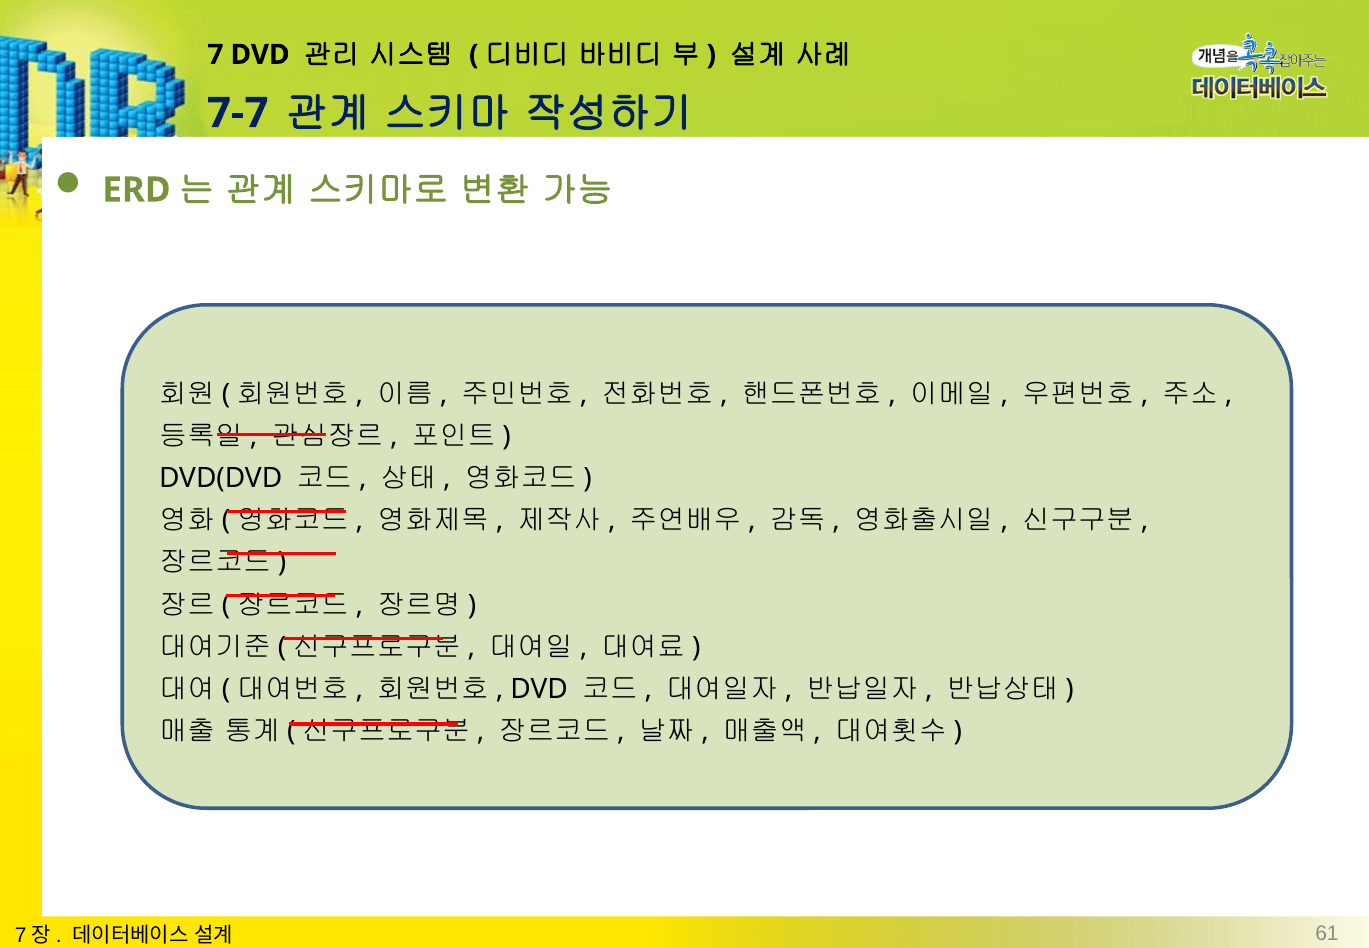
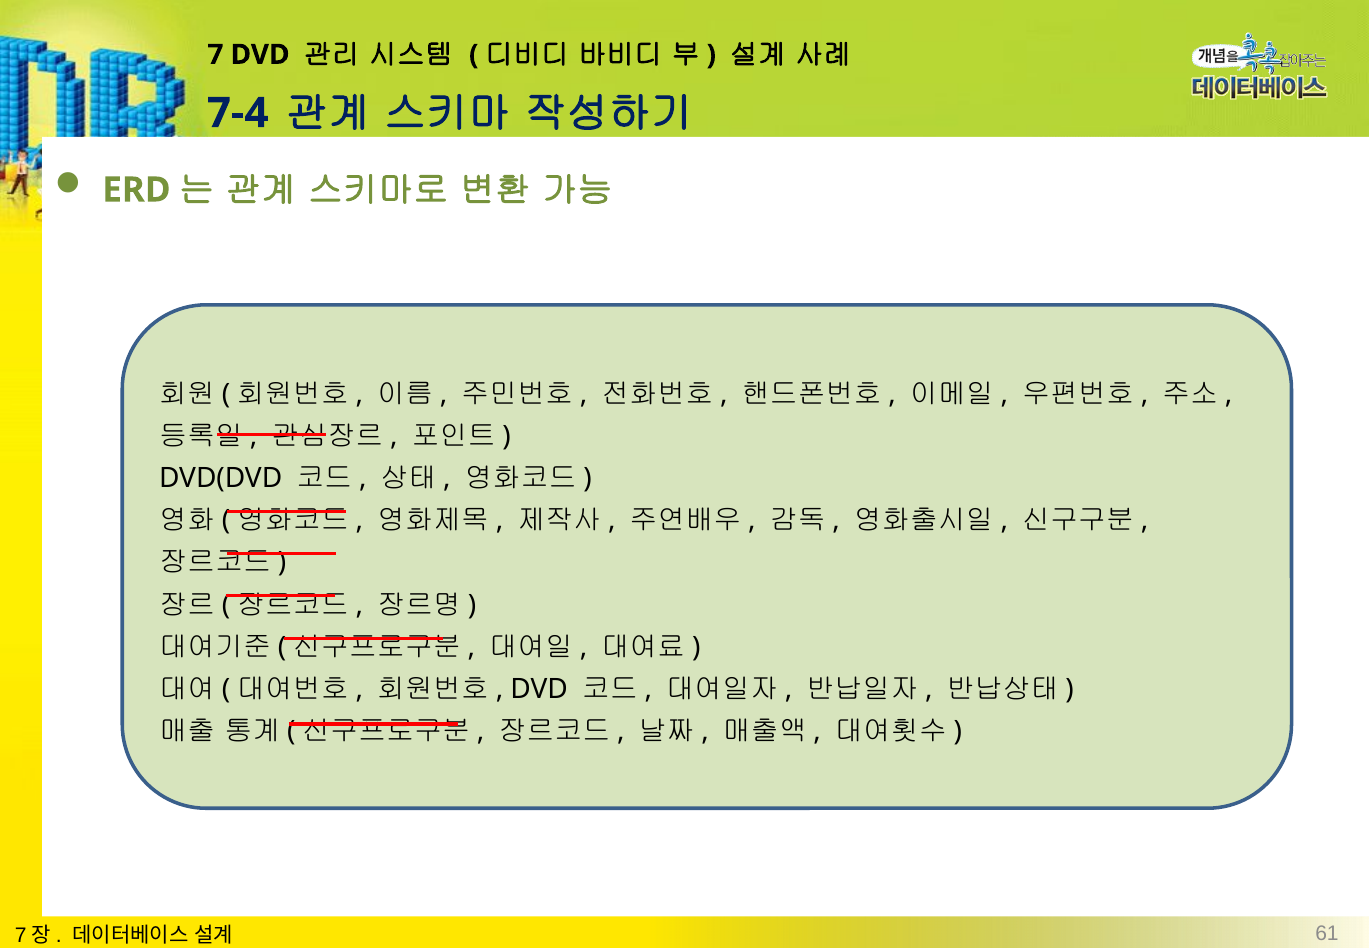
7-7: 7-7 -> 7-4
